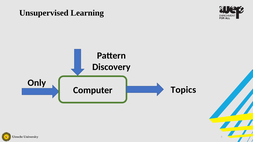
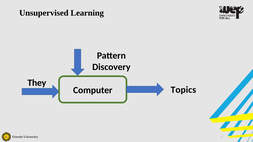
Only: Only -> They
